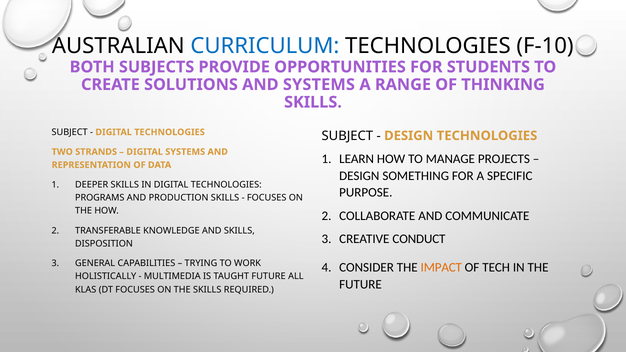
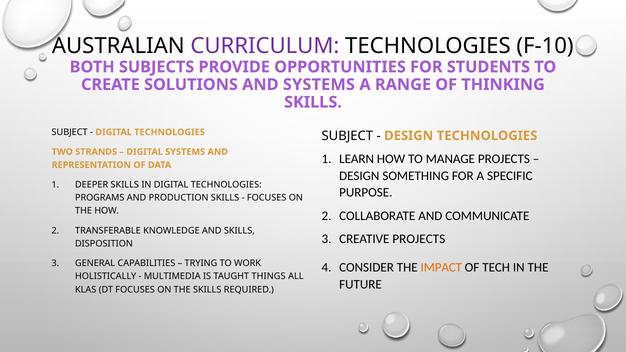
CURRICULUM colour: blue -> purple
CREATIVE CONDUCT: CONDUCT -> PROJECTS
TAUGHT FUTURE: FUTURE -> THINGS
